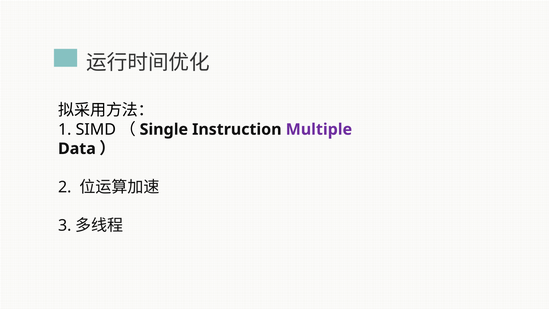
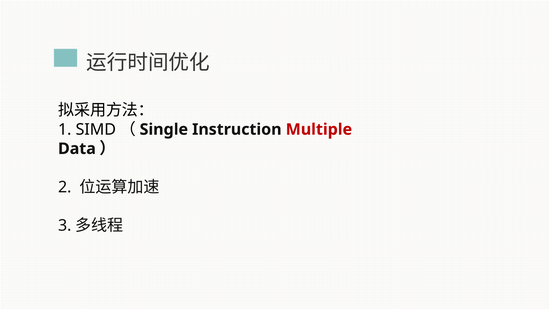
Multiple colour: purple -> red
